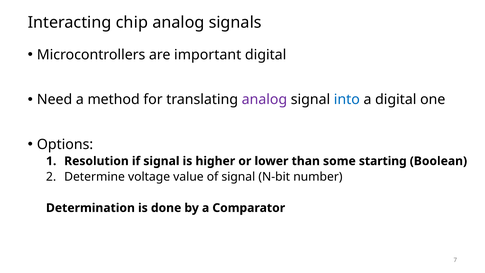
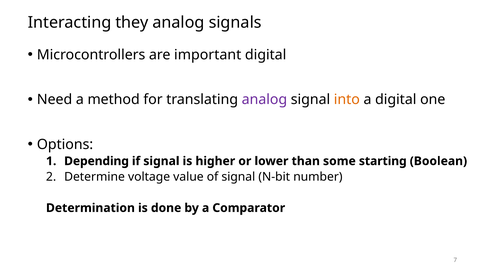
chip: chip -> they
into colour: blue -> orange
Resolution: Resolution -> Depending
